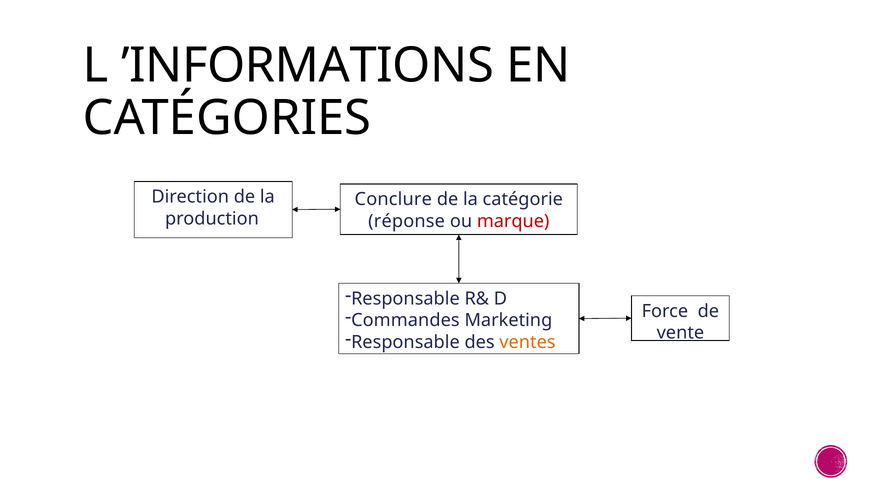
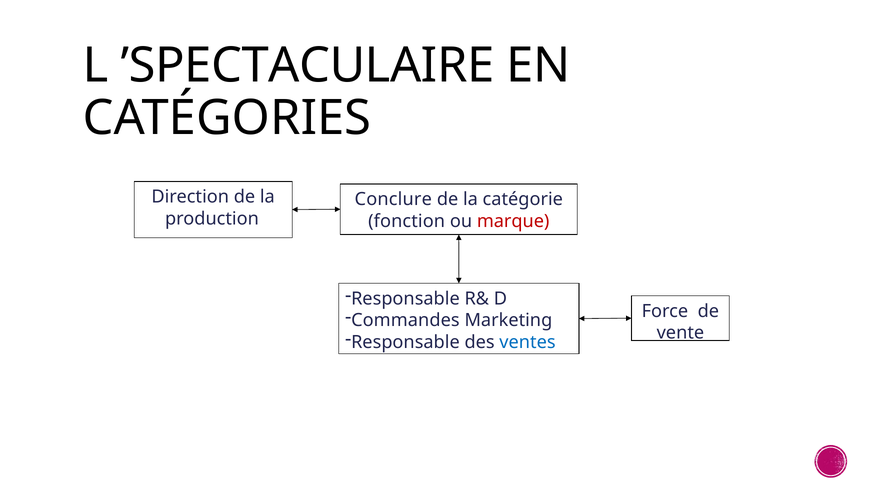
’INFORMATIONS: ’INFORMATIONS -> ’SPECTACULAIRE
réponse: réponse -> fonction
ventes colour: orange -> blue
